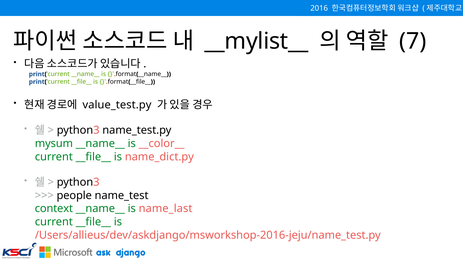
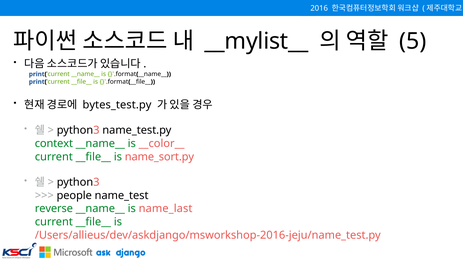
7: 7 -> 5
value_test.py: value_test.py -> bytes_test.py
mysum: mysum -> context
name_dict.py: name_dict.py -> name_sort.py
context: context -> reverse
